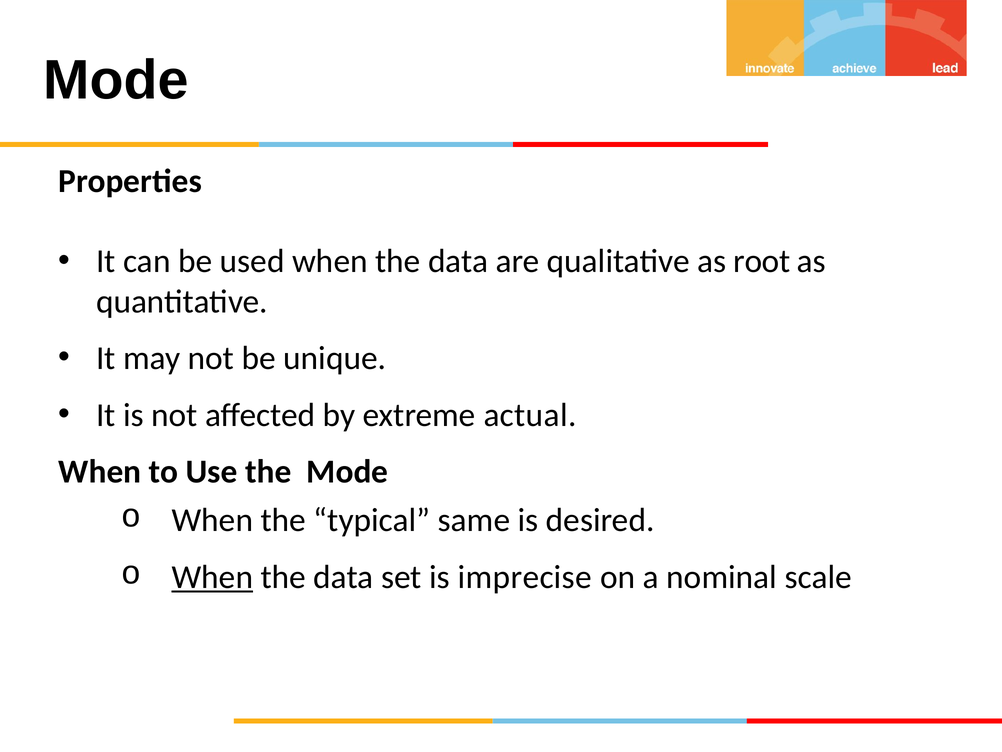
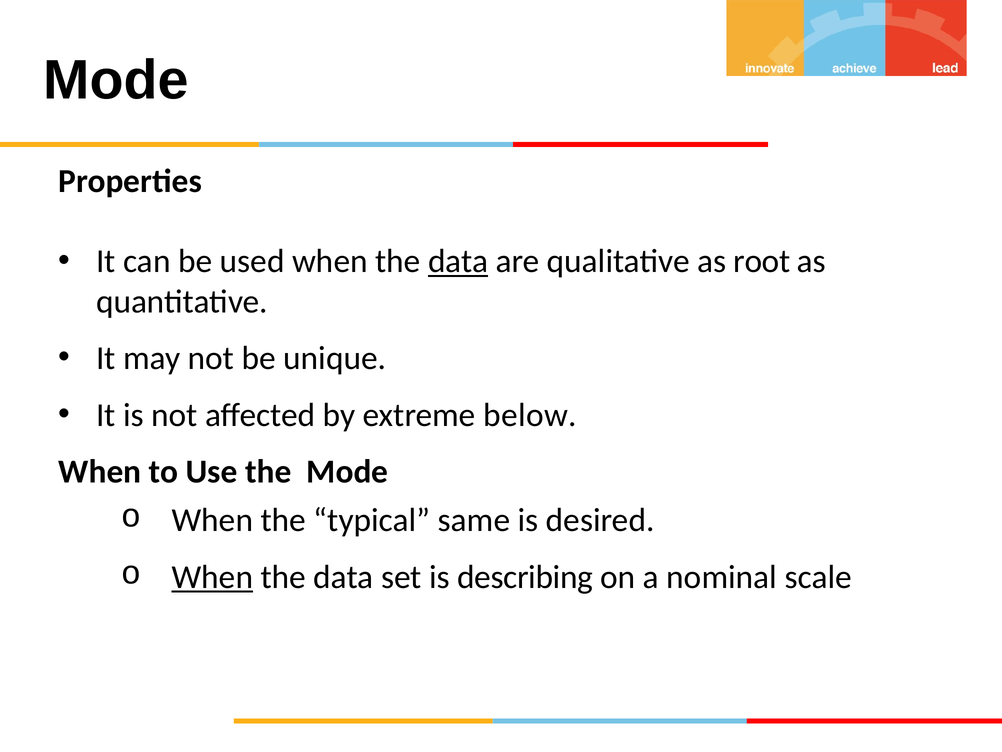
data at (458, 261) underline: none -> present
actual: actual -> below
imprecise: imprecise -> describing
